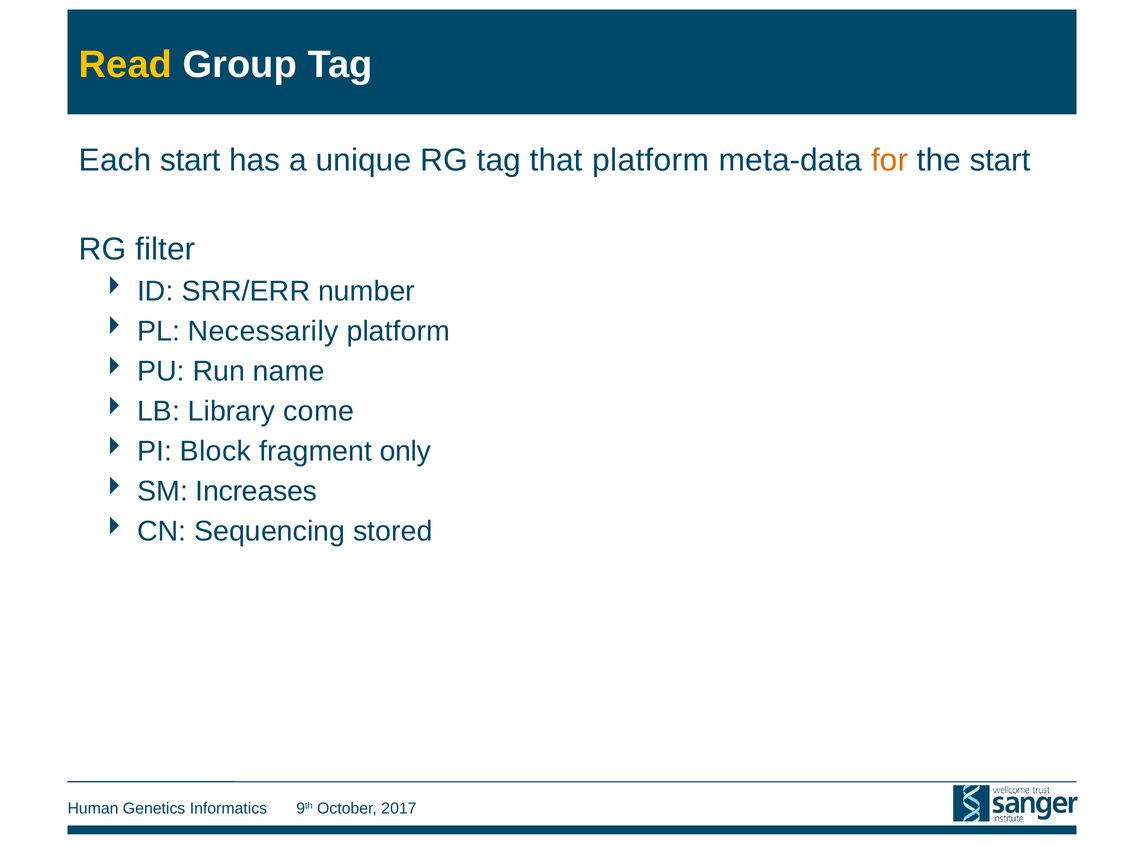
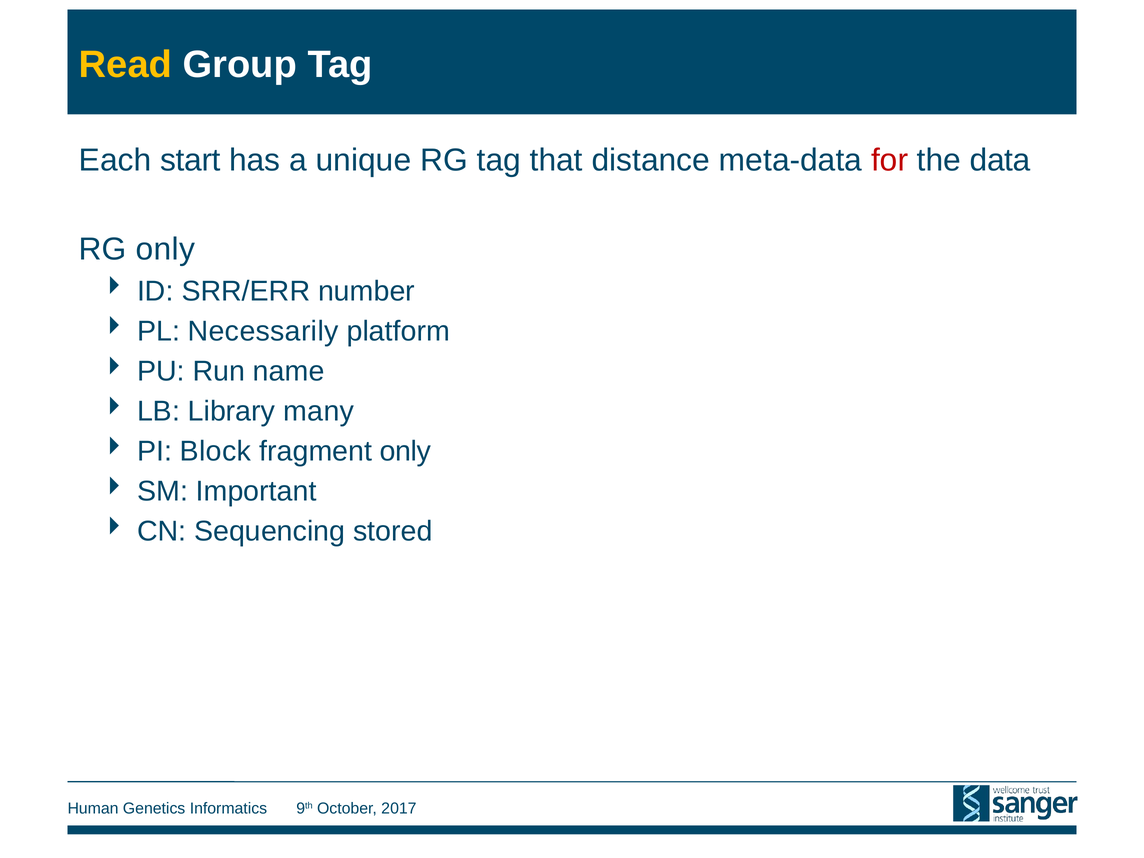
that platform: platform -> distance
for colour: orange -> red
the start: start -> data
RG filter: filter -> only
come: come -> many
Increases: Increases -> Important
